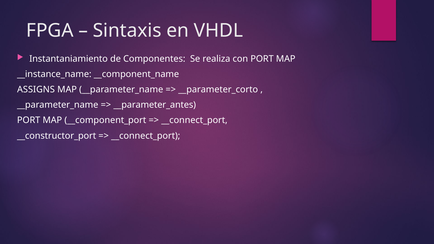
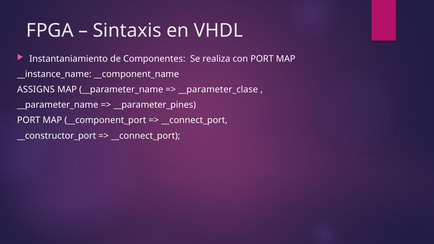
__parameter_corto: __parameter_corto -> __parameter_clase
__parameter_antes: __parameter_antes -> __parameter_pines
